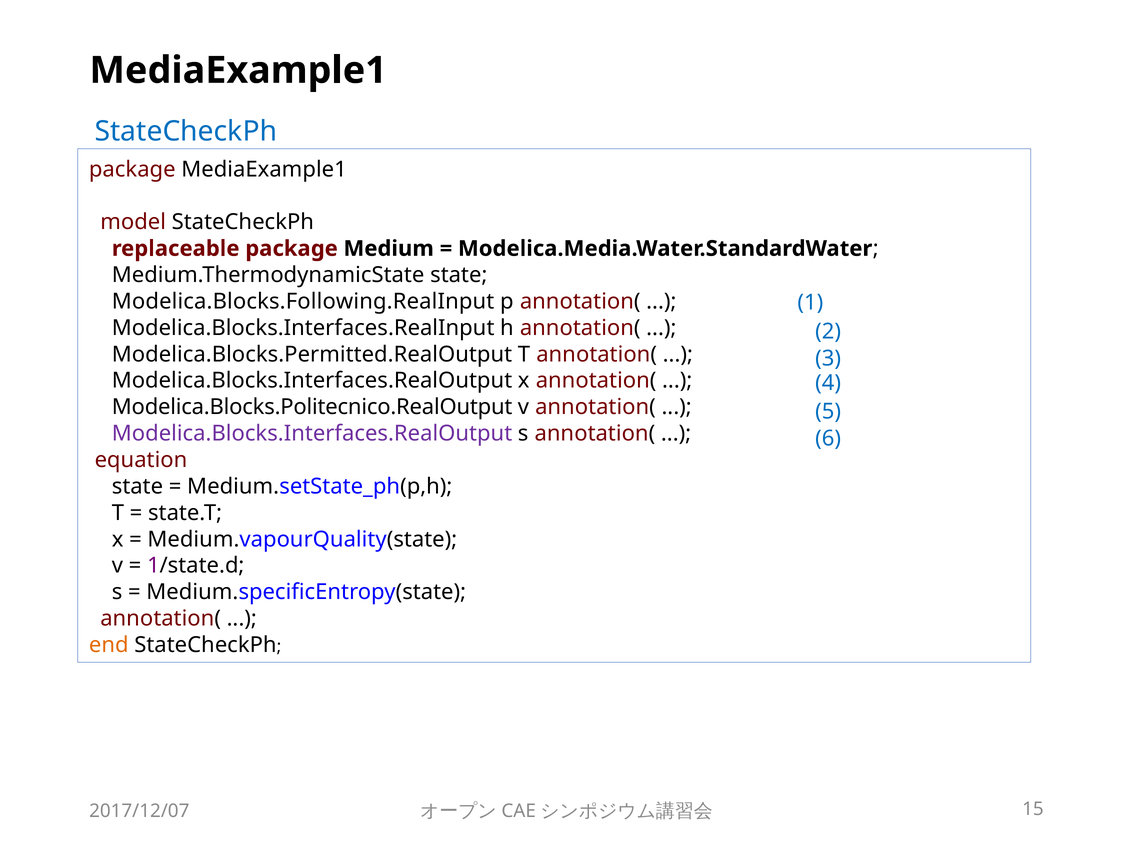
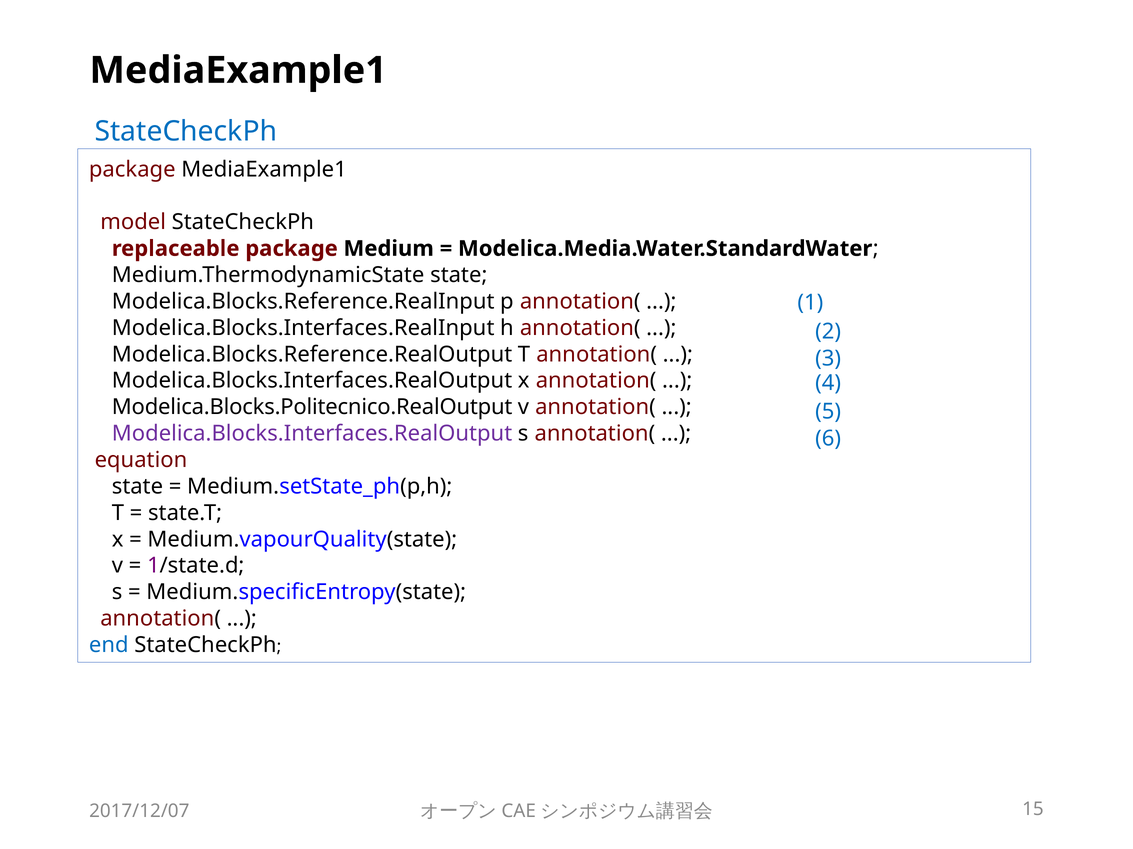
Modelica.Blocks.Following.RealInput: Modelica.Blocks.Following.RealInput -> Modelica.Blocks.Reference.RealInput
Modelica.Blocks.Permitted.RealOutput: Modelica.Blocks.Permitted.RealOutput -> Modelica.Blocks.Reference.RealOutput
end colour: orange -> blue
